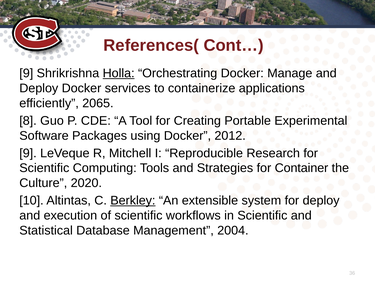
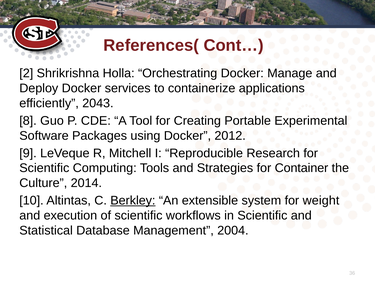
9 at (26, 73): 9 -> 2
Holla underline: present -> none
2065: 2065 -> 2043
2020: 2020 -> 2014
for deploy: deploy -> weight
